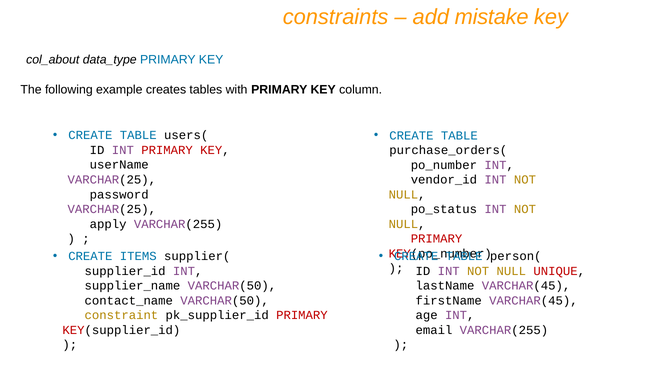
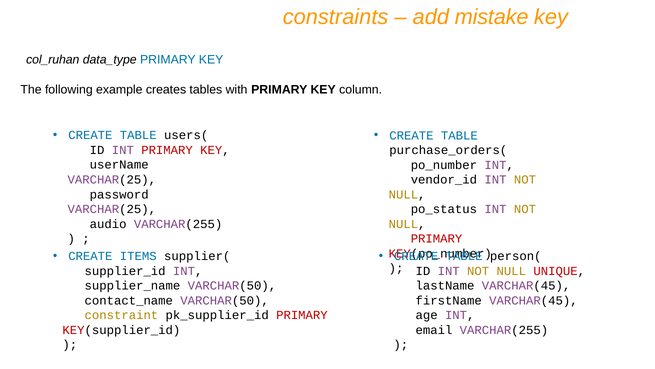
col_about: col_about -> col_ruhan
apply: apply -> audio
